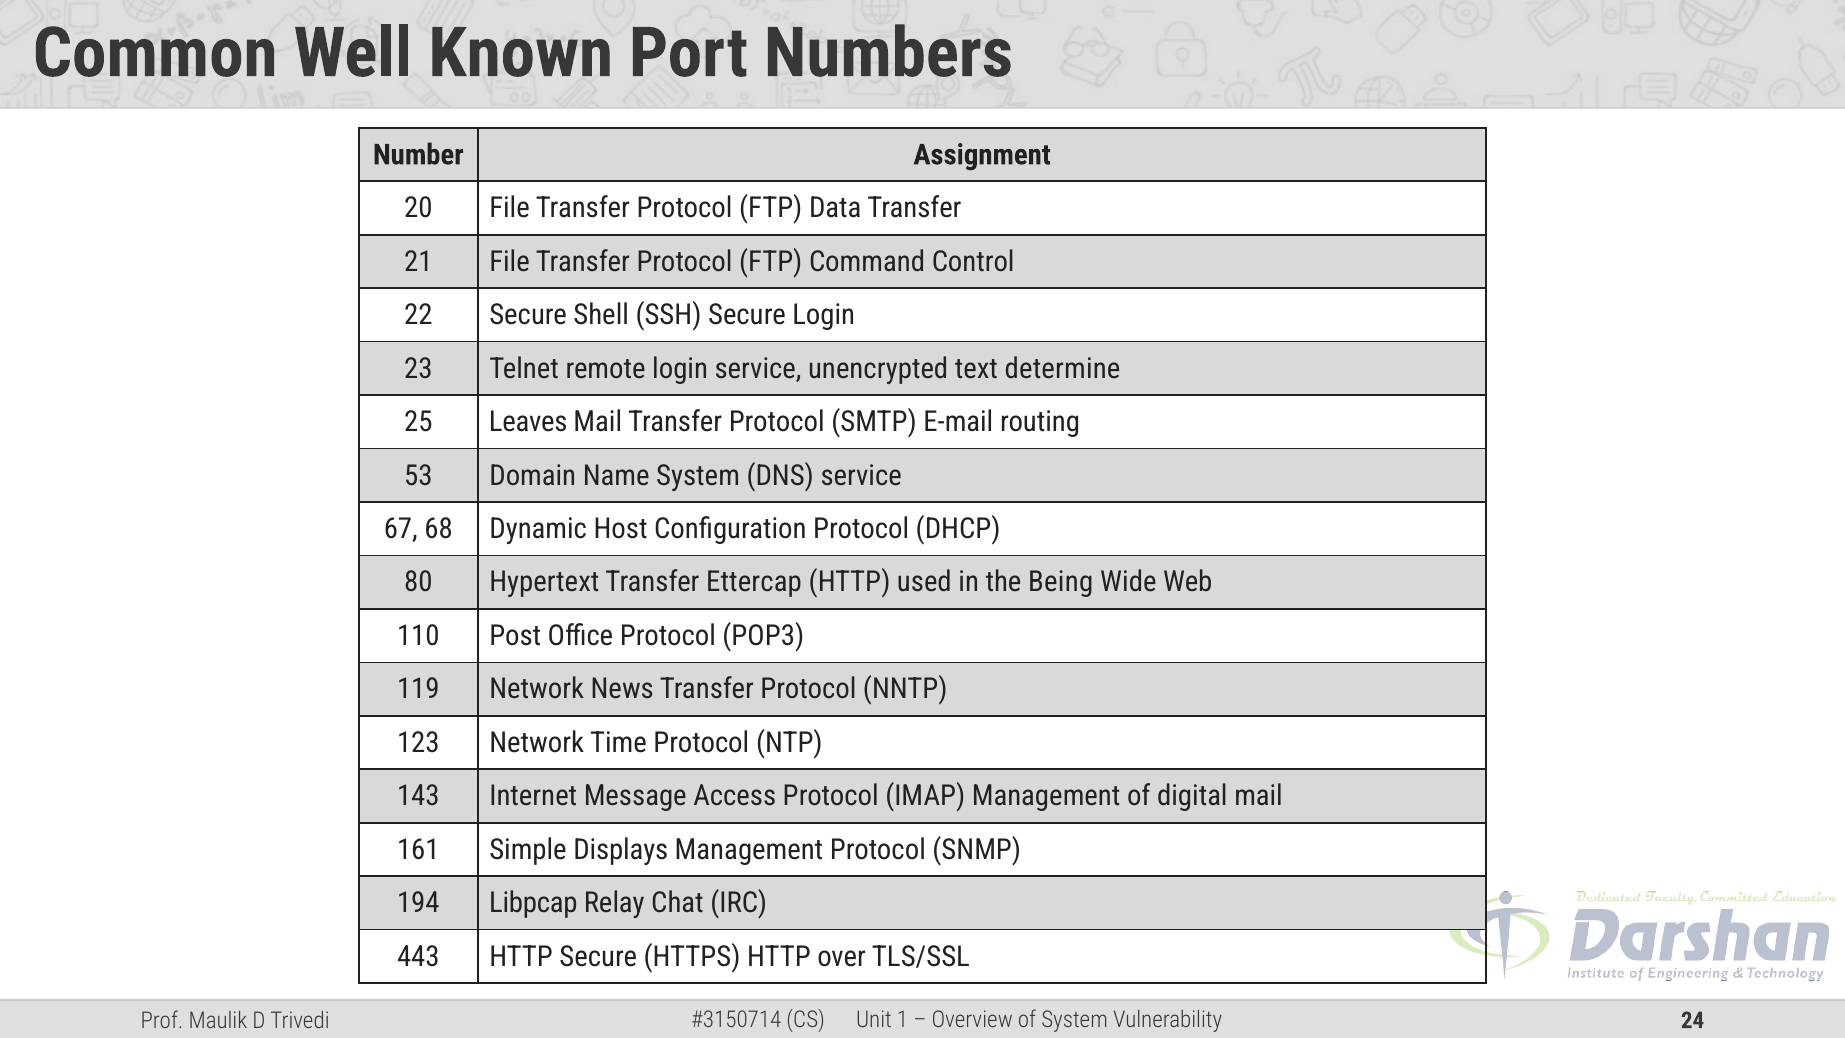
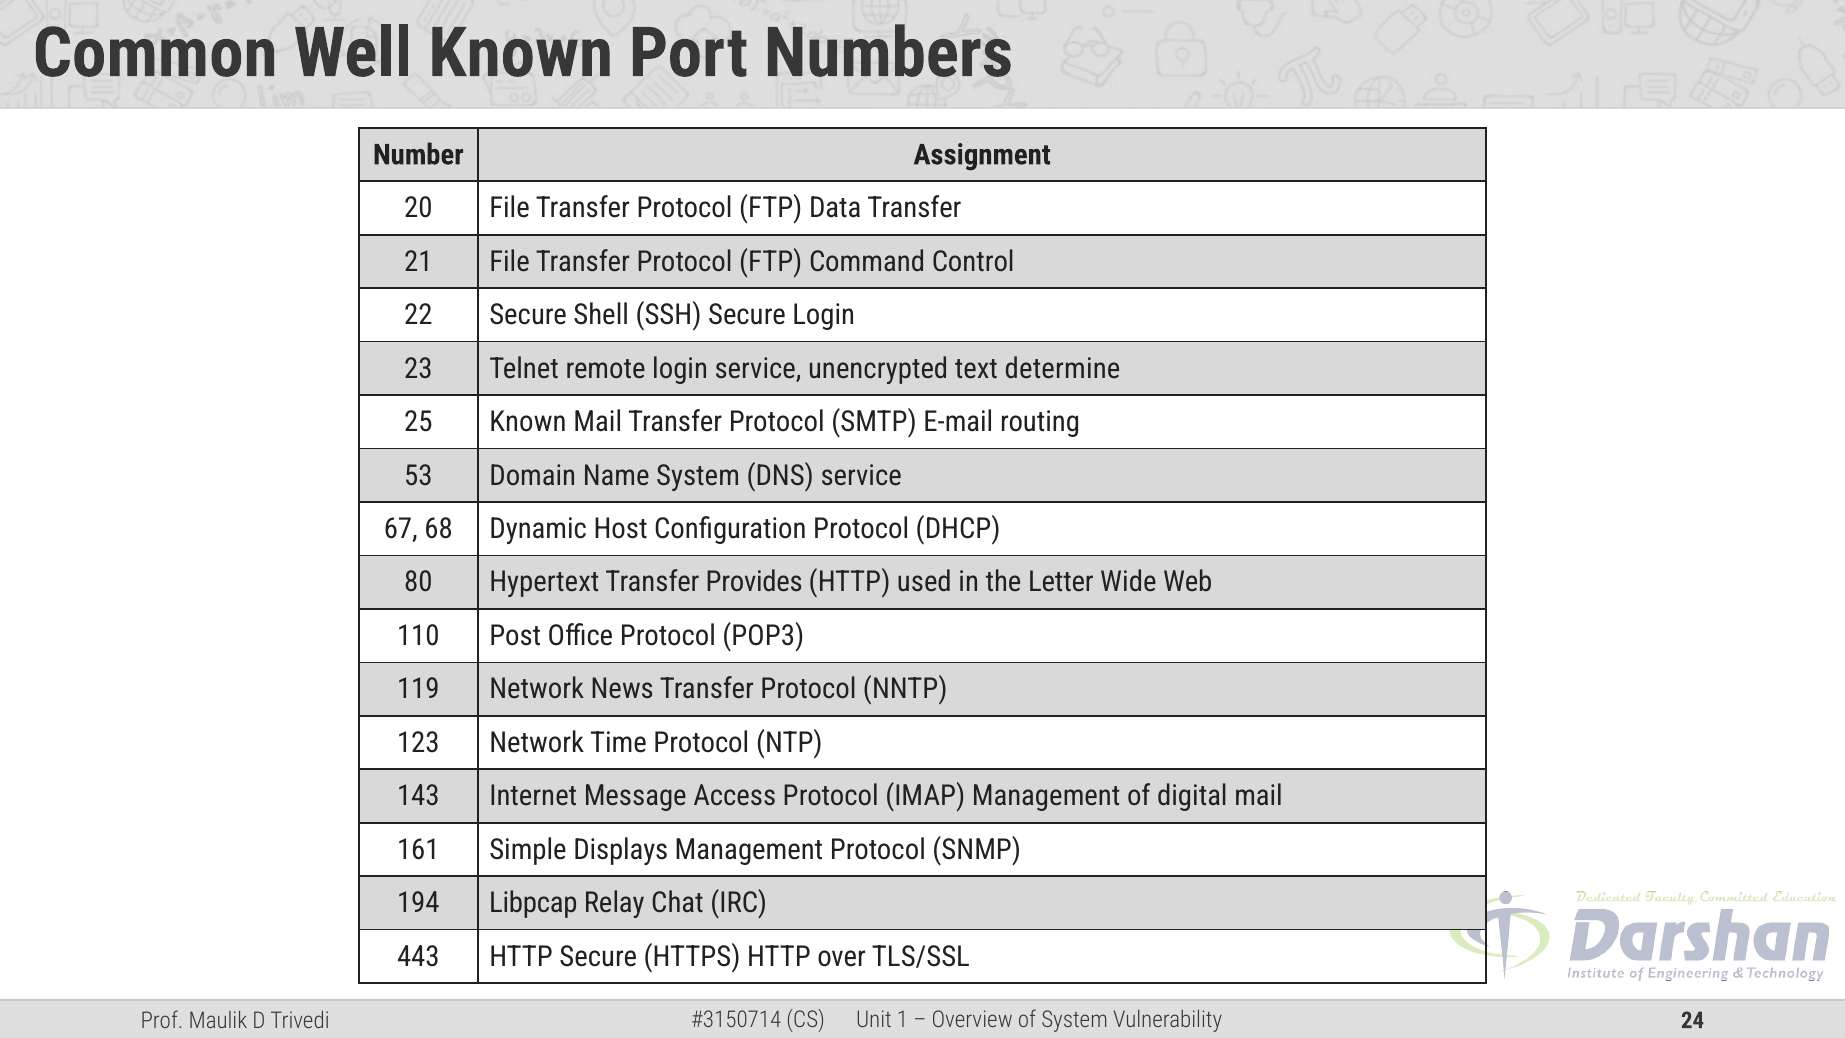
25 Leaves: Leaves -> Known
Ettercap: Ettercap -> Provides
Being: Being -> Letter
